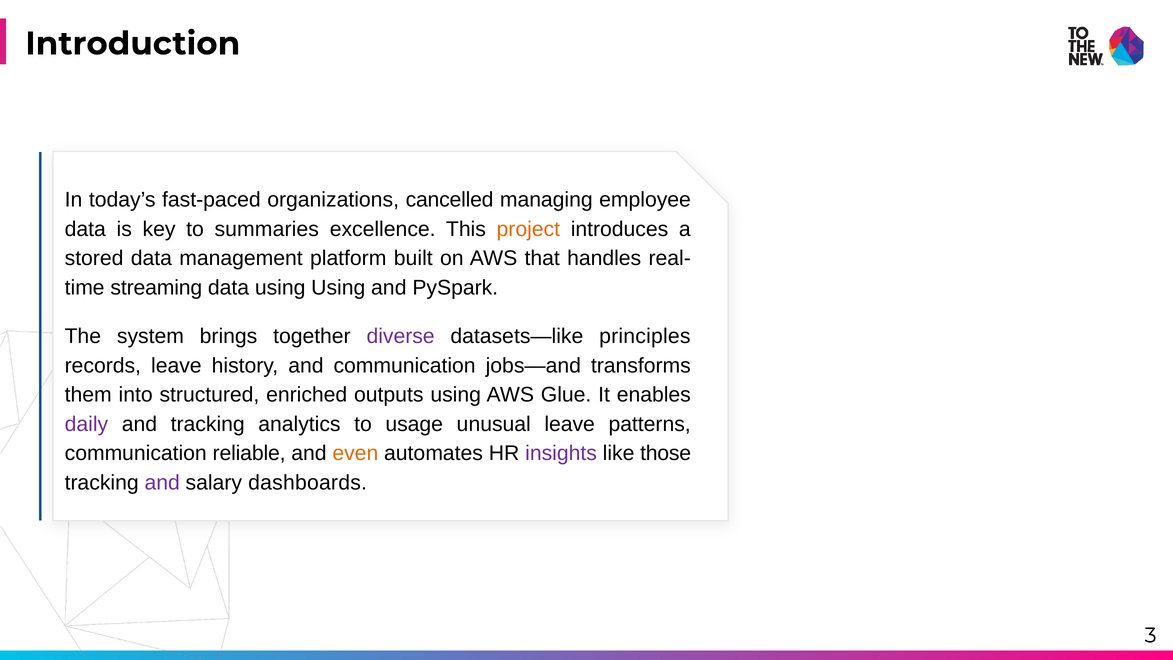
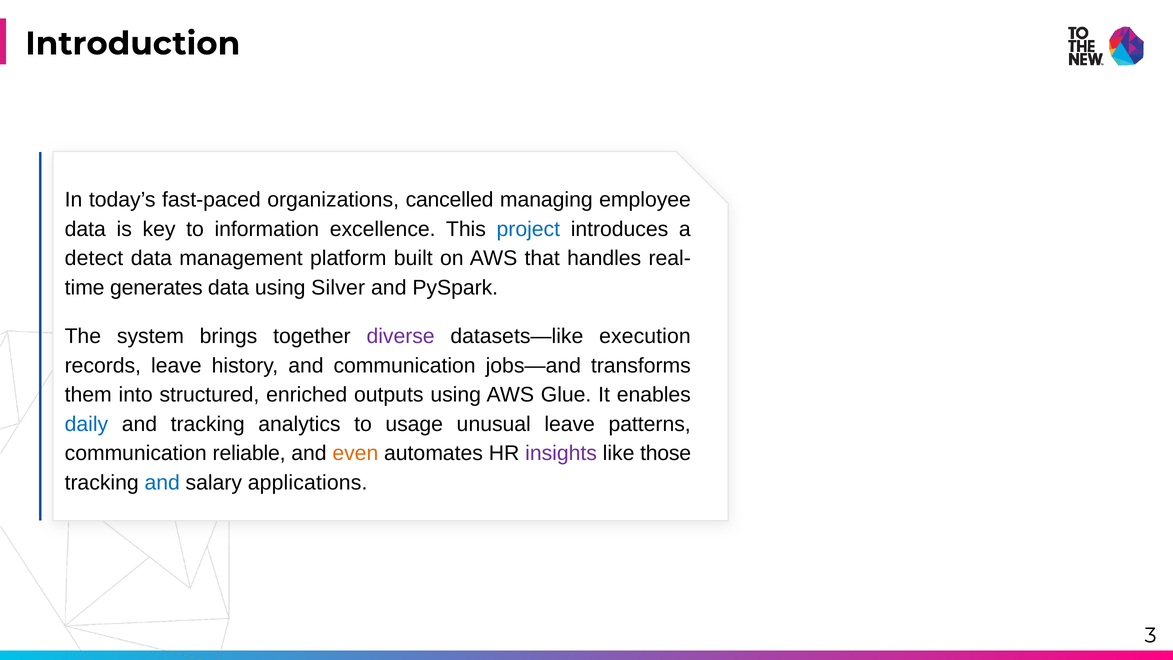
summaries: summaries -> information
project colour: orange -> blue
stored: stored -> detect
streaming: streaming -> generates
using Using: Using -> Silver
principles: principles -> execution
daily colour: purple -> blue
and at (162, 482) colour: purple -> blue
dashboards: dashboards -> applications
